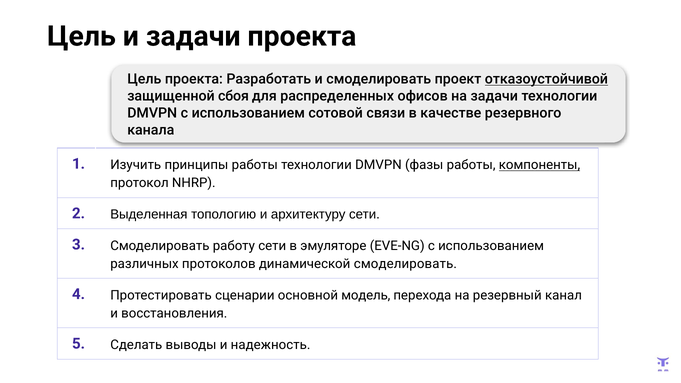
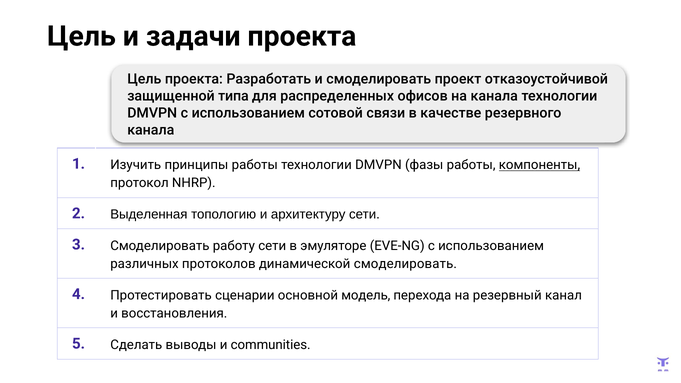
отказоустойчивой underline: present -> none
сбоя: сбоя -> типа
на задачи: задачи -> канала
надежность: надежность -> communities
